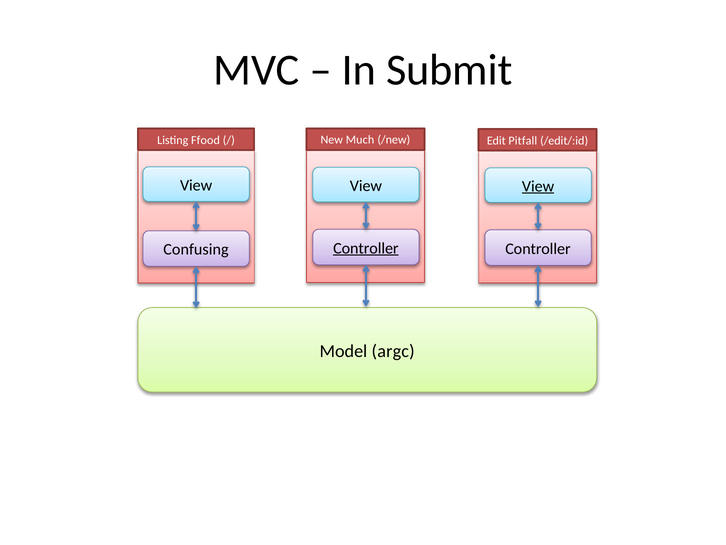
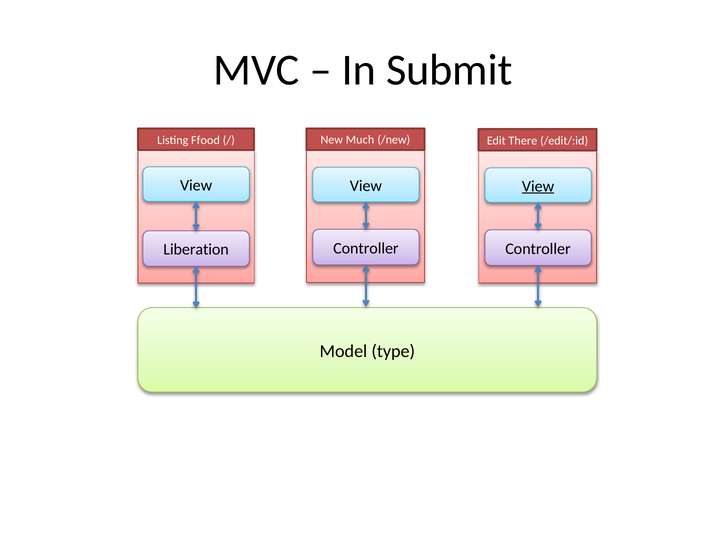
Pitfall: Pitfall -> There
Controller at (366, 248) underline: present -> none
Confusing: Confusing -> Liberation
argc: argc -> type
